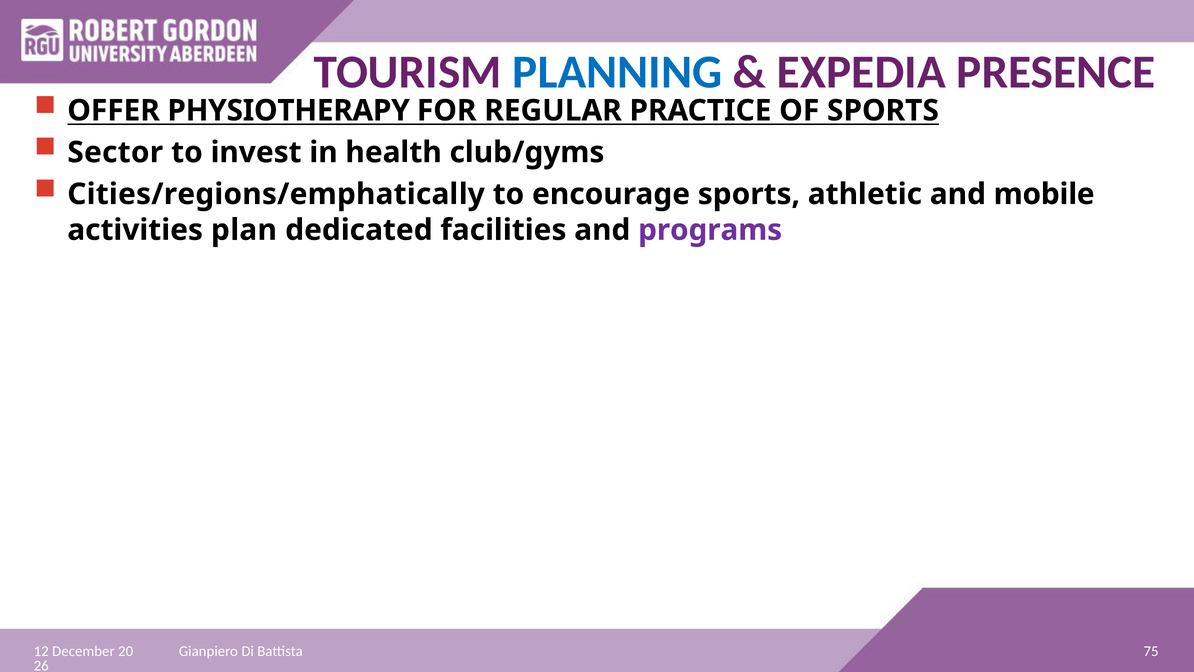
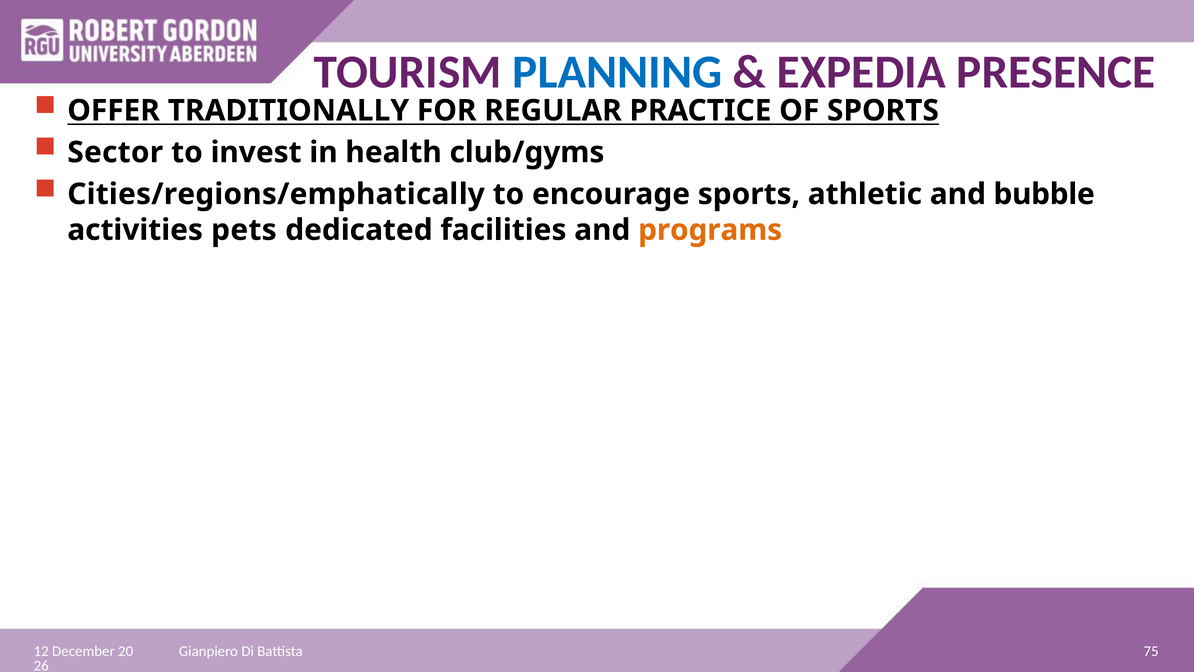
PHYSIOTHERAPY: PHYSIOTHERAPY -> TRADITIONALLY
mobile: mobile -> bubble
plan: plan -> pets
programs colour: purple -> orange
